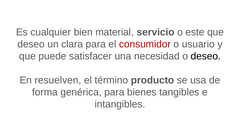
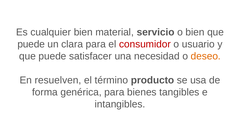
o este: este -> bien
deseo at (31, 44): deseo -> puede
deseo at (206, 56) colour: black -> orange
